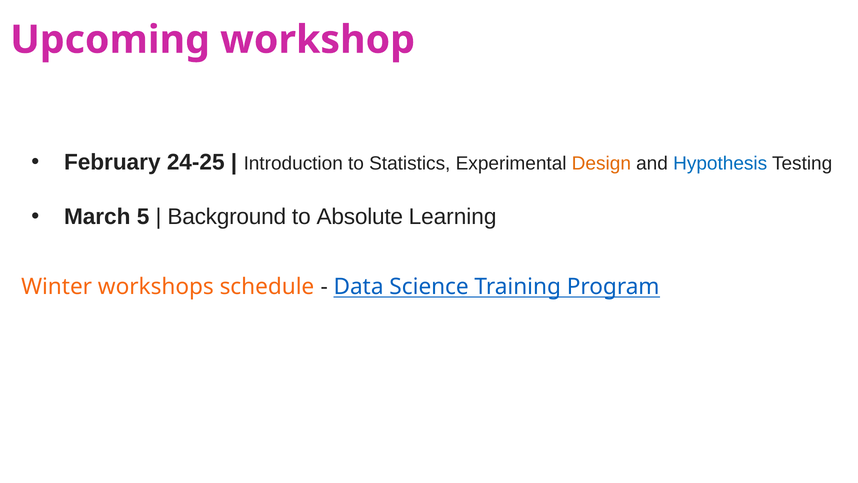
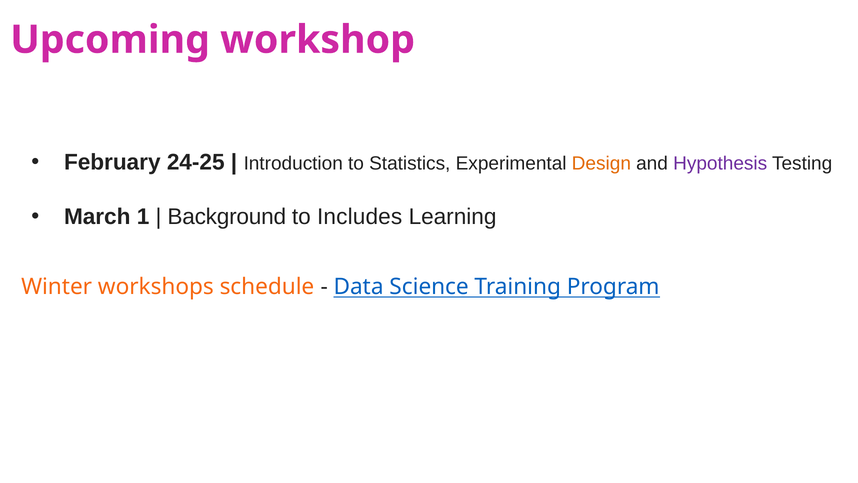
Hypothesis colour: blue -> purple
5: 5 -> 1
Absolute: Absolute -> Includes
